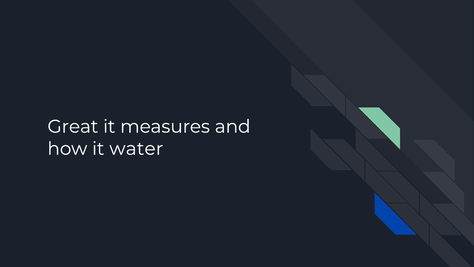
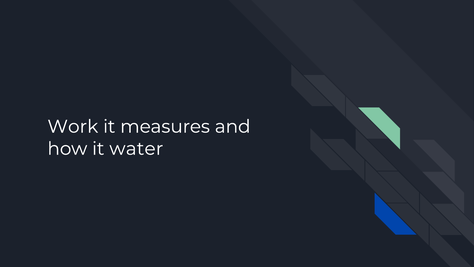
Great: Great -> Work
